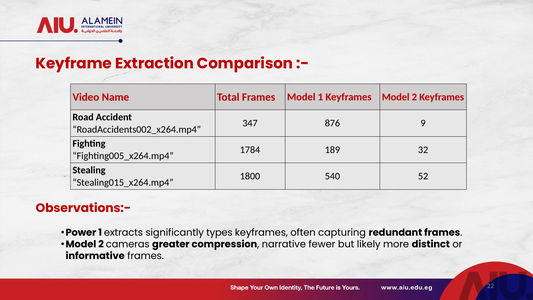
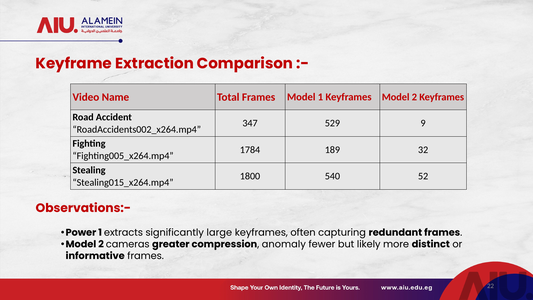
876: 876 -> 529
types: types -> large
narrative: narrative -> anomaly
